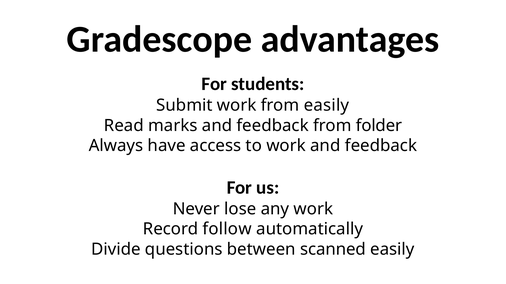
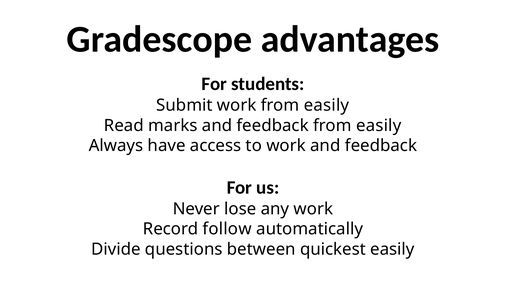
feedback from folder: folder -> easily
scanned: scanned -> quickest
